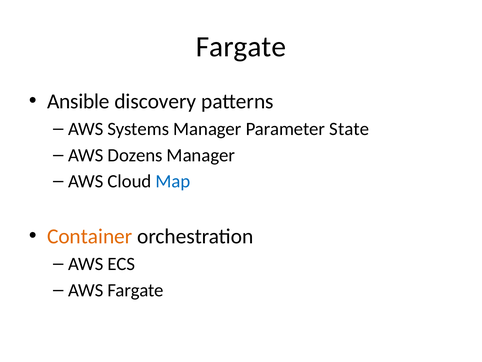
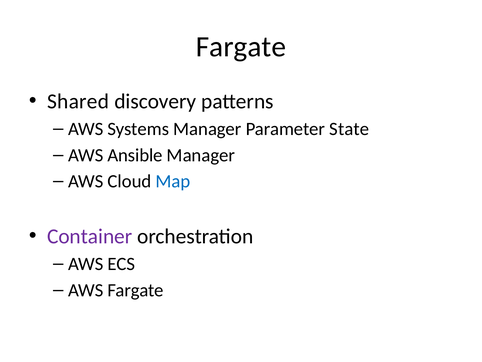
Ansible: Ansible -> Shared
Dozens: Dozens -> Ansible
Container colour: orange -> purple
